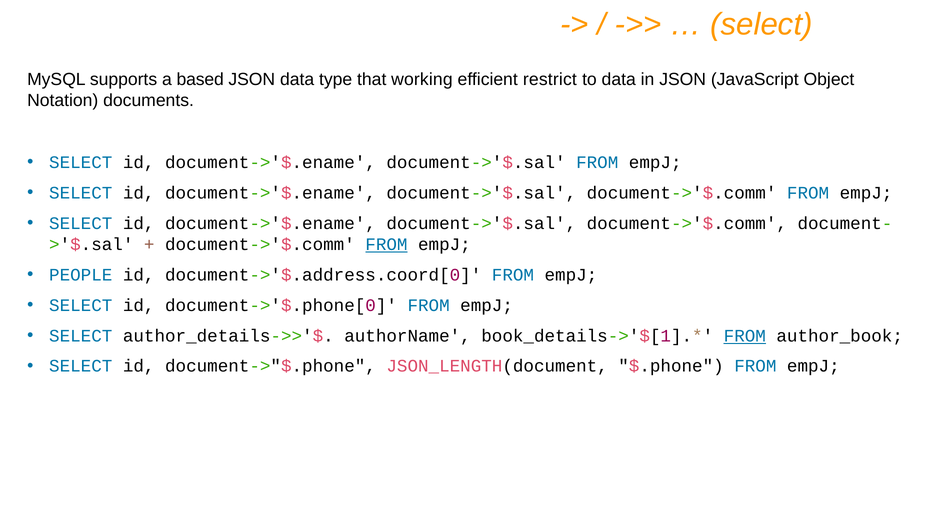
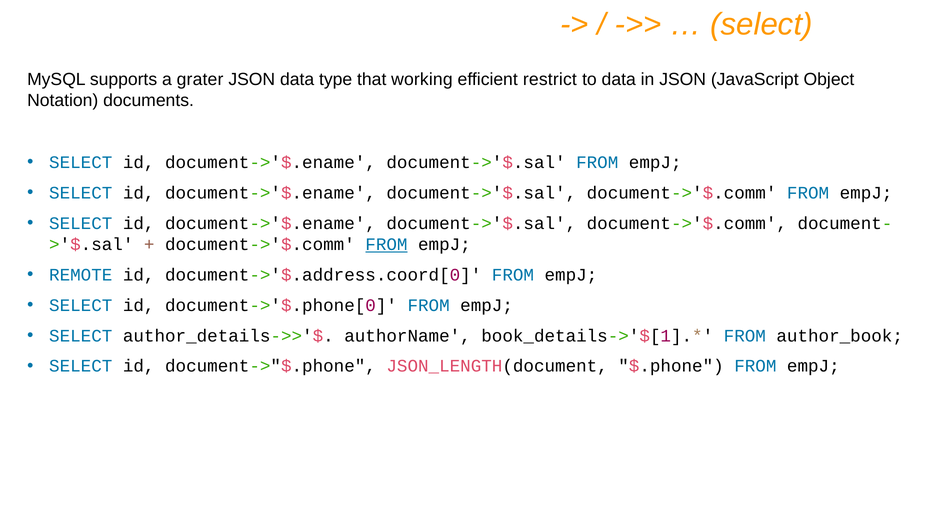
based: based -> grater
PEOPLE: PEOPLE -> REMOTE
FROM at (745, 336) underline: present -> none
